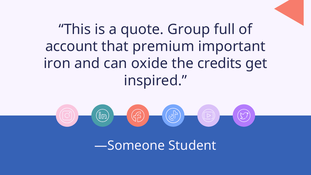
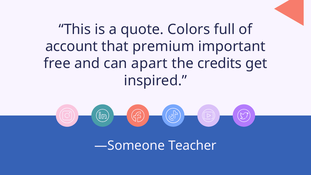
Group: Group -> Colors
iron: iron -> free
oxide: oxide -> apart
Student: Student -> Teacher
